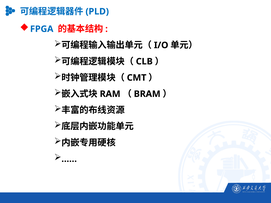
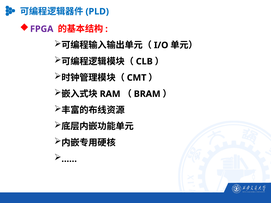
FPGA colour: blue -> purple
